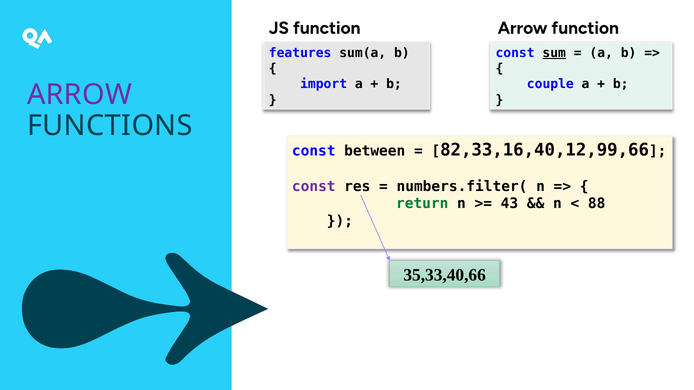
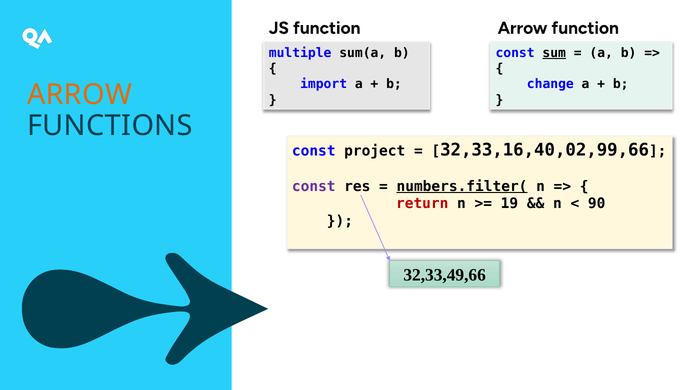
features: features -> multiple
couple: couple -> change
ARROW at (79, 95) colour: purple -> orange
between: between -> project
82,33,16,40,12,99,66: 82,33,16,40,12,99,66 -> 32,33,16,40,02,99,66
numbers.filter( underline: none -> present
return colour: green -> red
43: 43 -> 19
88: 88 -> 90
35,33,40,66: 35,33,40,66 -> 32,33,49,66
